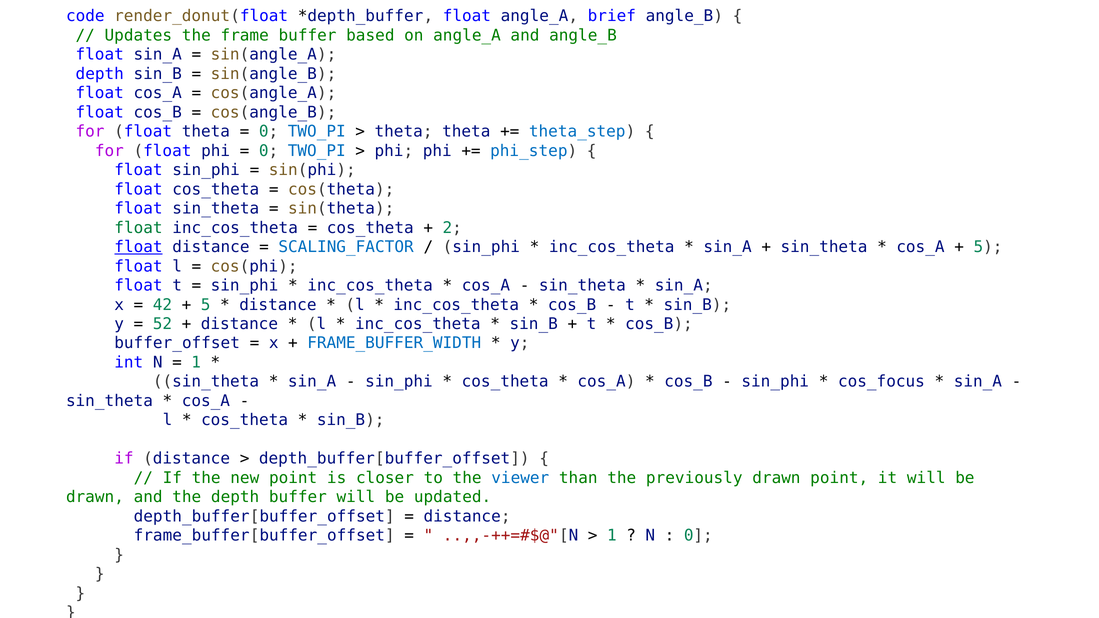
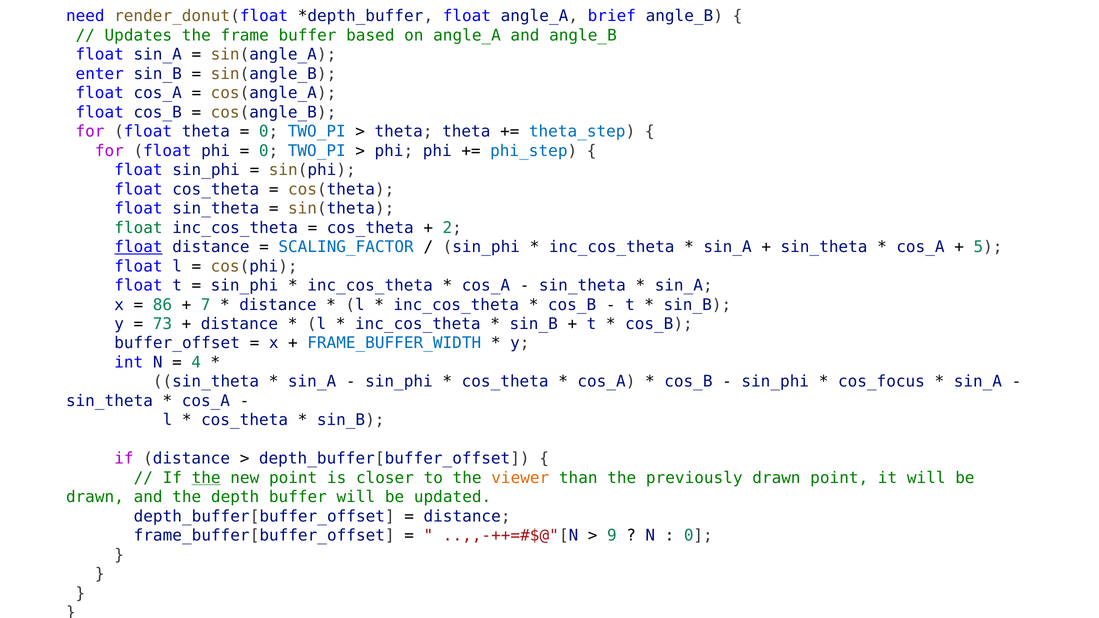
code at (85, 16): code -> need
depth at (100, 74): depth -> enter
42: 42 -> 86
5 at (206, 305): 5 -> 7
52: 52 -> 73
1 at (196, 363): 1 -> 4
the at (206, 478) underline: none -> present
viewer colour: blue -> orange
1 at (612, 536): 1 -> 9
